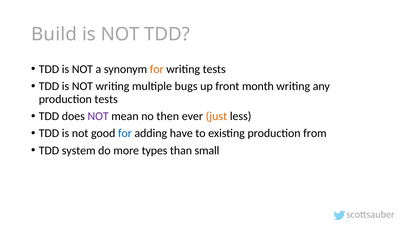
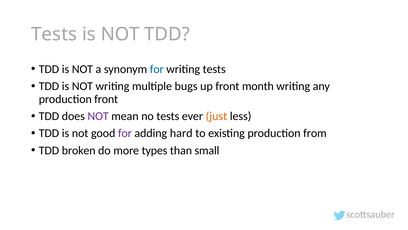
Build at (54, 34): Build -> Tests
for at (157, 69) colour: orange -> blue
production tests: tests -> front
no then: then -> tests
for at (125, 133) colour: blue -> purple
have: have -> hard
system: system -> broken
